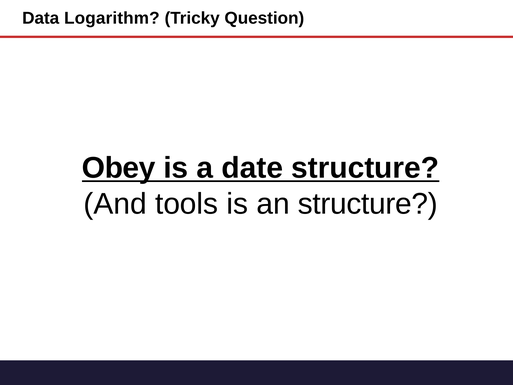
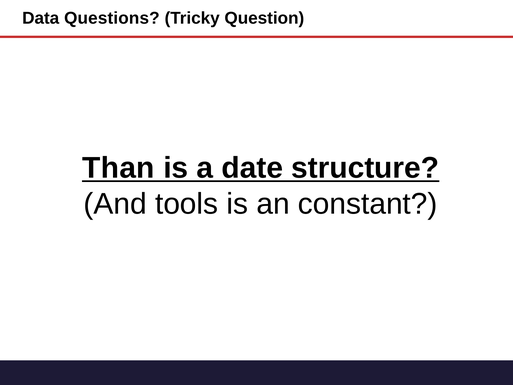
Logarithm: Logarithm -> Questions
Obey: Obey -> Than
an structure: structure -> constant
